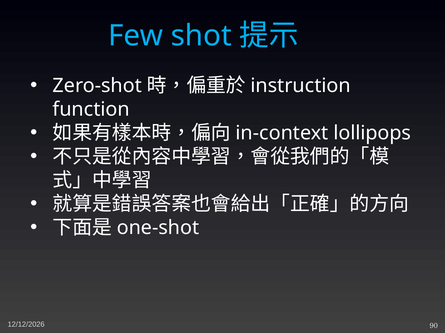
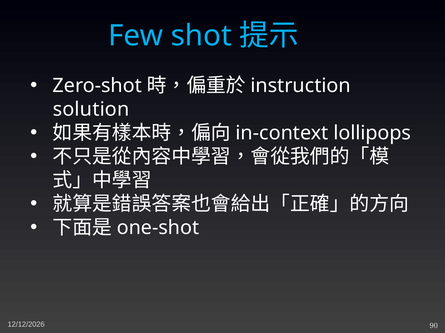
function: function -> solution
